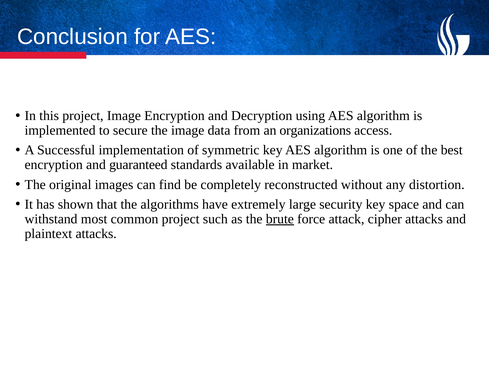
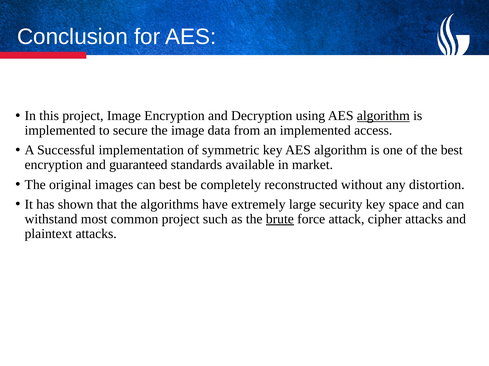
algorithm at (383, 116) underline: none -> present
an organizations: organizations -> implemented
can find: find -> best
